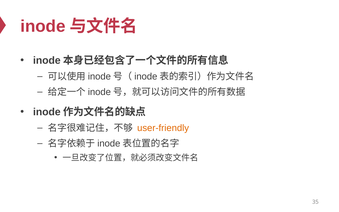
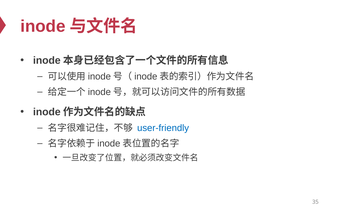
user-friendly colour: orange -> blue
